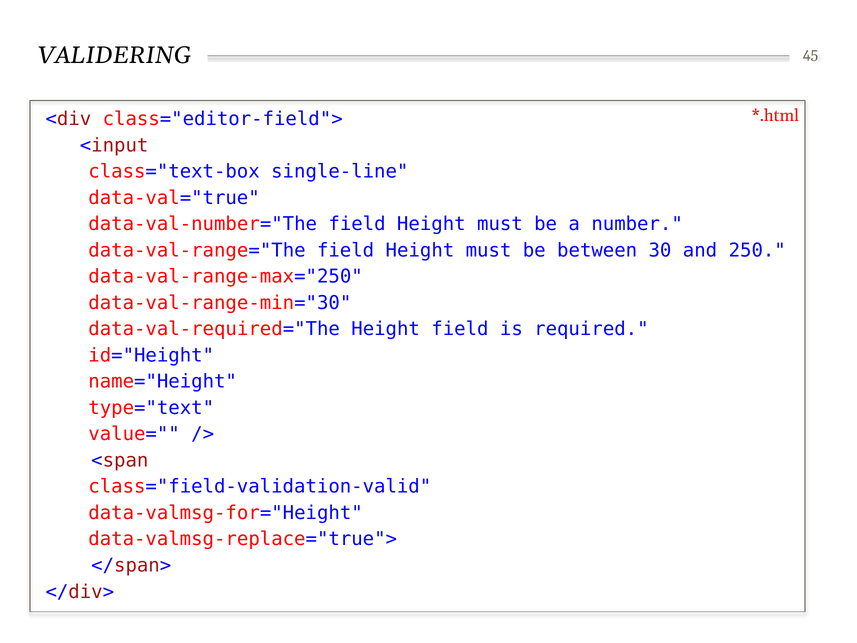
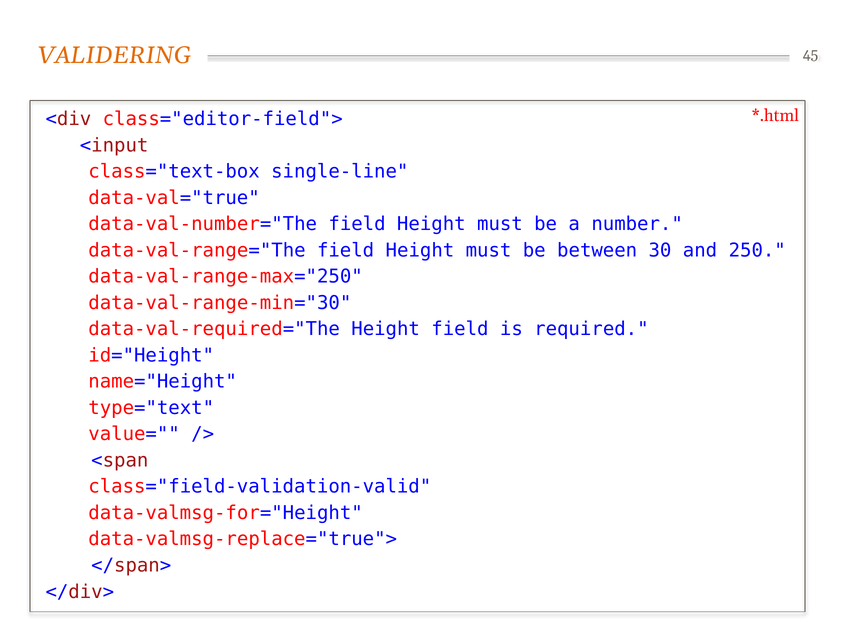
VALIDERING colour: black -> orange
